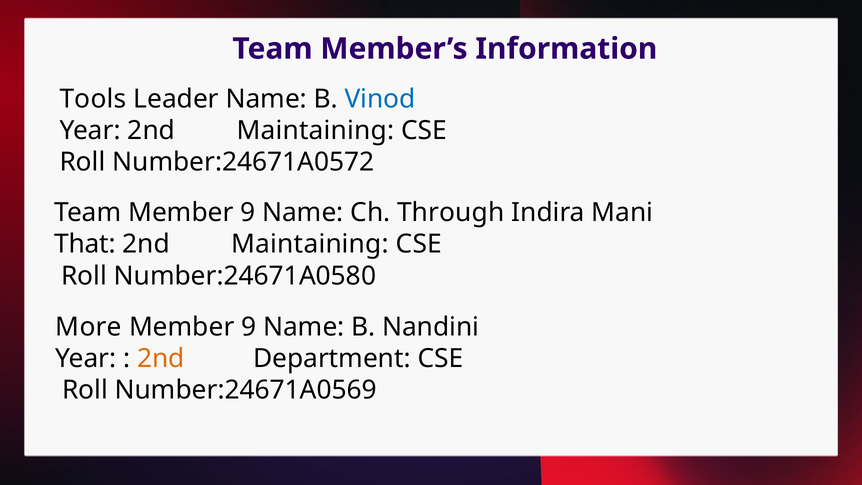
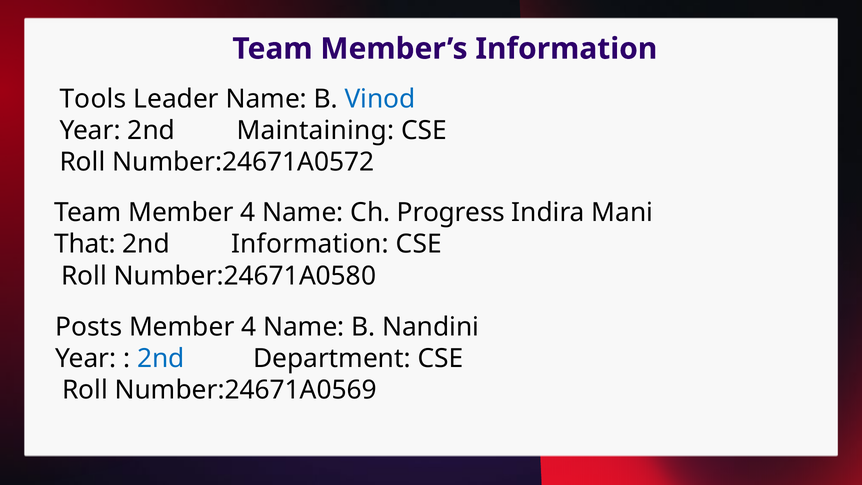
Team Member 9: 9 -> 4
Through: Through -> Progress
Maintaining at (310, 244): Maintaining -> Information
More: More -> Posts
9 at (249, 327): 9 -> 4
2nd at (161, 358) colour: orange -> blue
